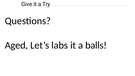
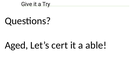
labs: labs -> cert
balls: balls -> able
